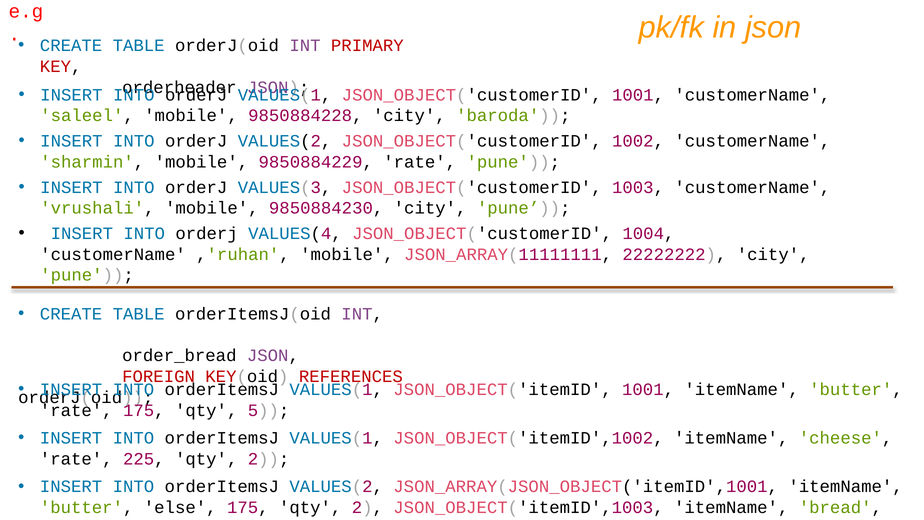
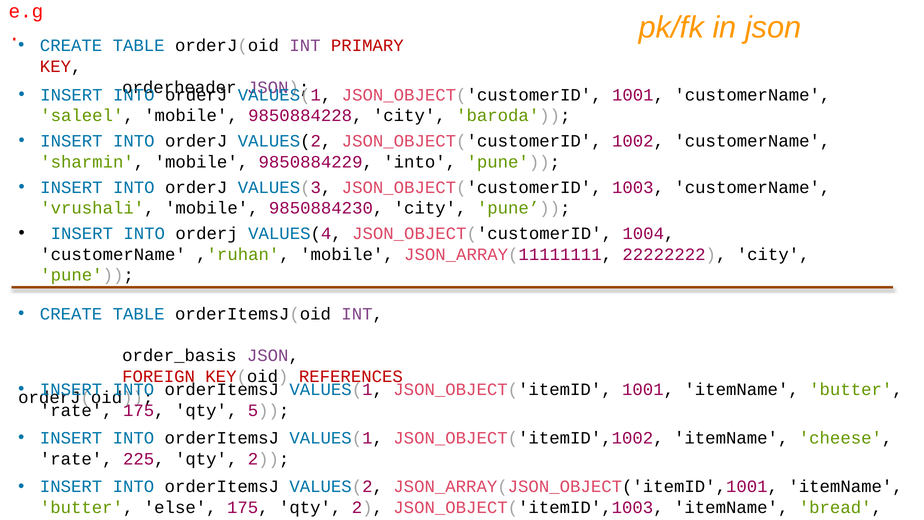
9850884229 rate: rate -> into
order_bread: order_bread -> order_basis
